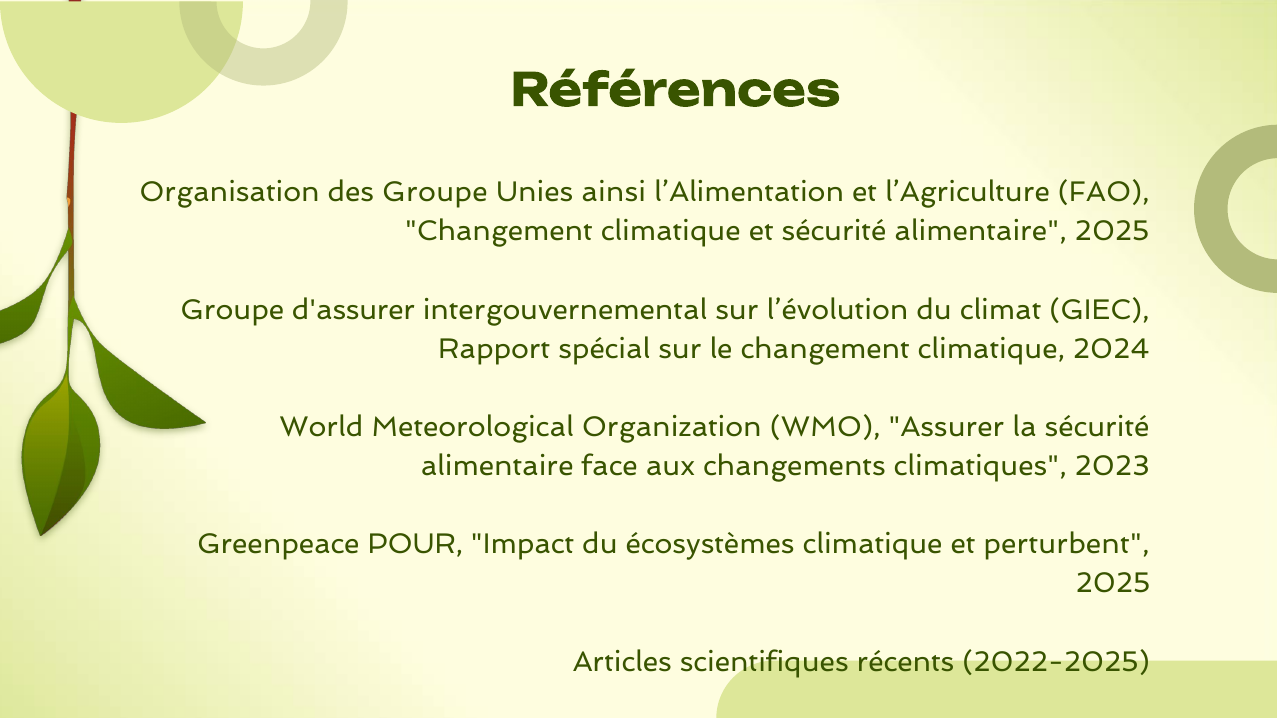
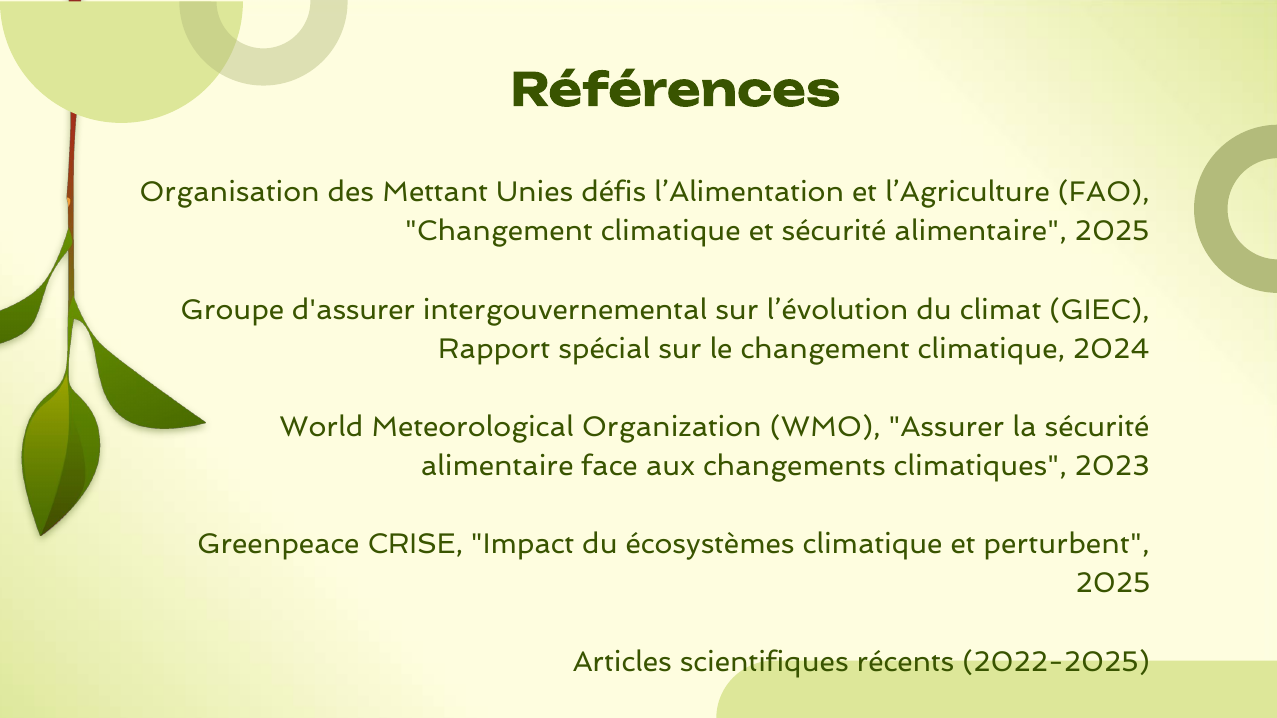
des Groupe: Groupe -> Mettant
ainsi: ainsi -> défis
POUR: POUR -> CRISE
